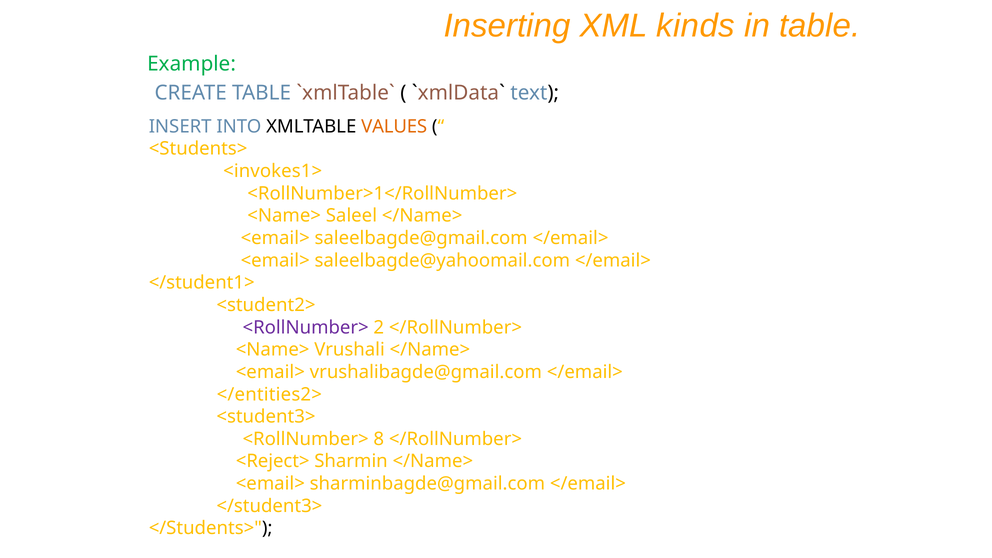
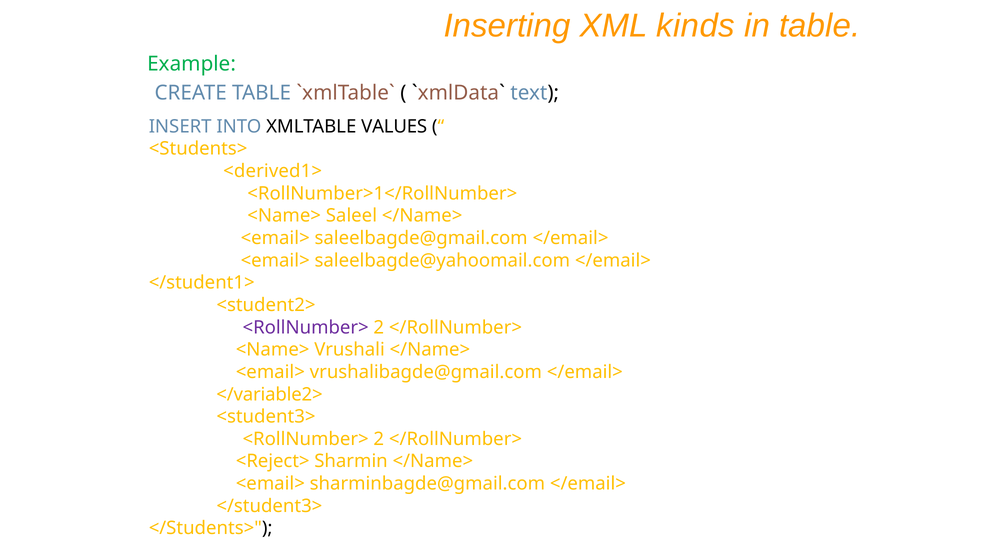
VALUES colour: orange -> black
<invokes1>: <invokes1> -> <derived1>
</entities2>: </entities2> -> </variable2>
8 at (379, 439): 8 -> 2
